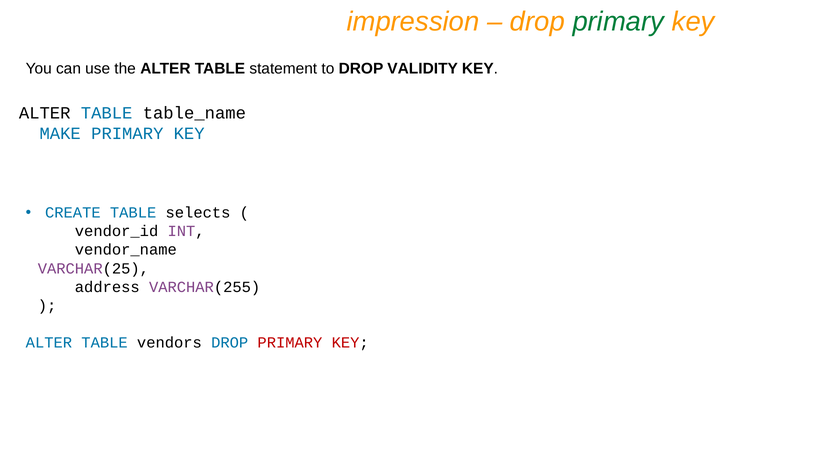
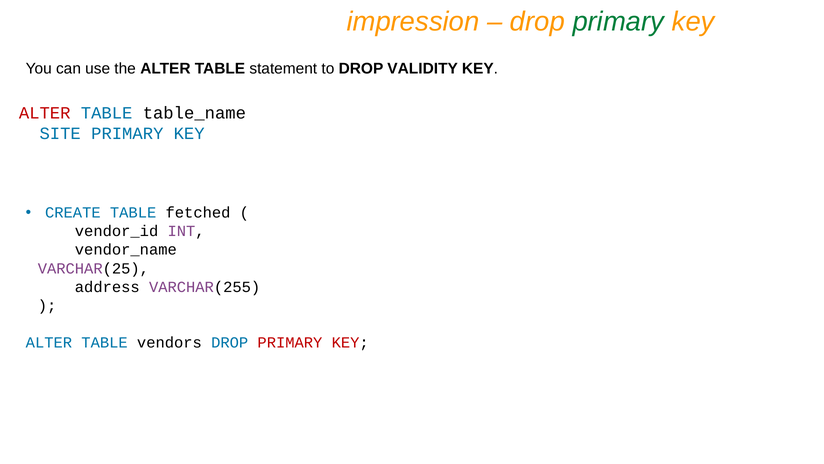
ALTER at (45, 113) colour: black -> red
MAKE: MAKE -> SITE
selects: selects -> fetched
